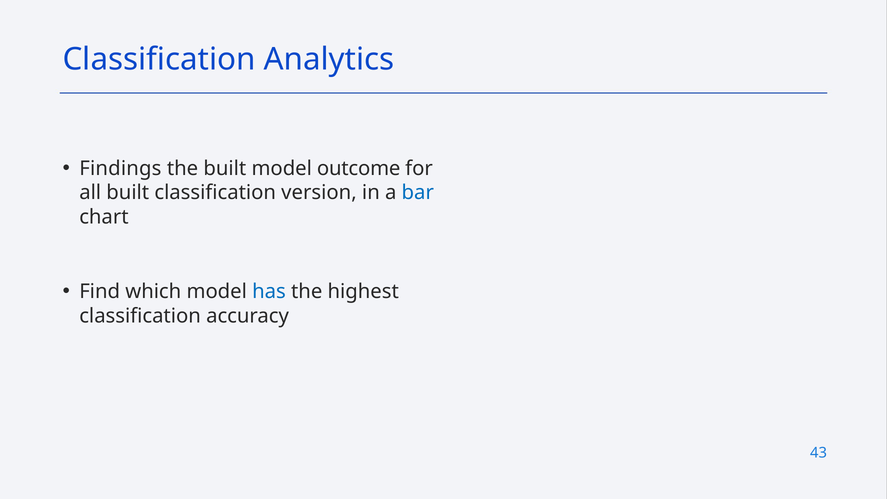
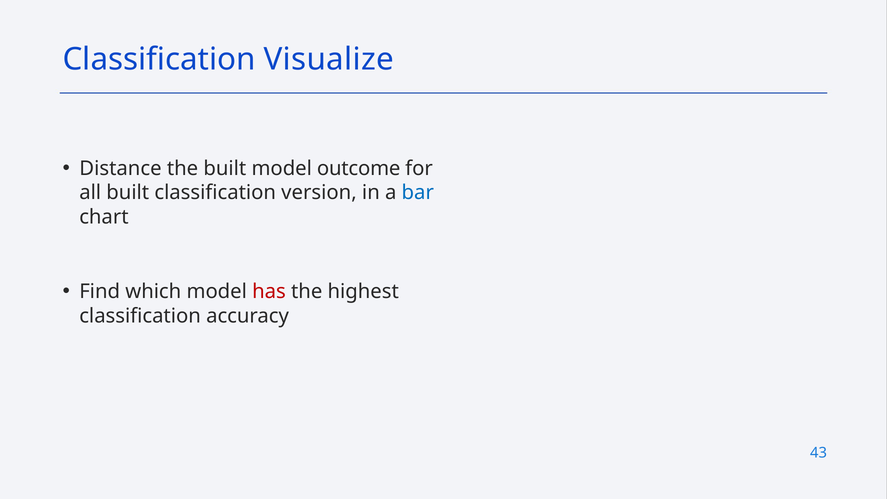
Analytics: Analytics -> Visualize
Findings: Findings -> Distance
has colour: blue -> red
